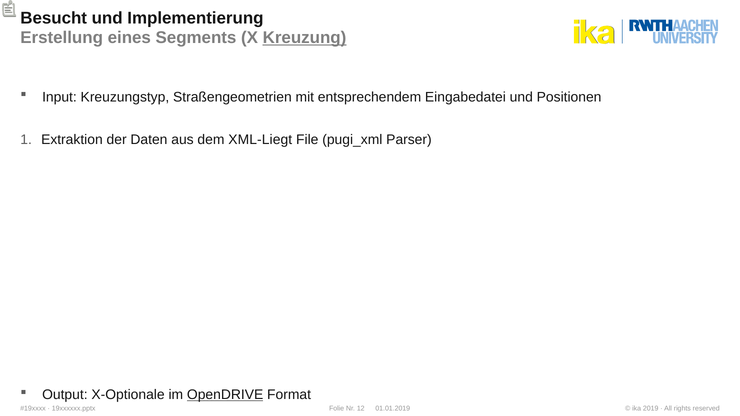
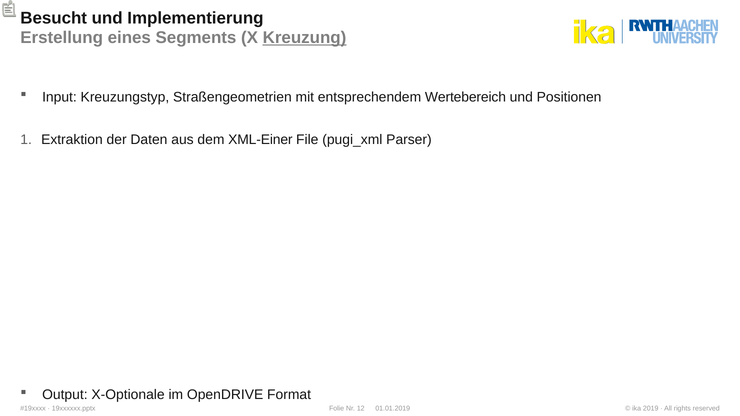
Eingabedatei: Eingabedatei -> Wertebereich
XML-Liegt: XML-Liegt -> XML-Einer
OpenDRIVE underline: present -> none
